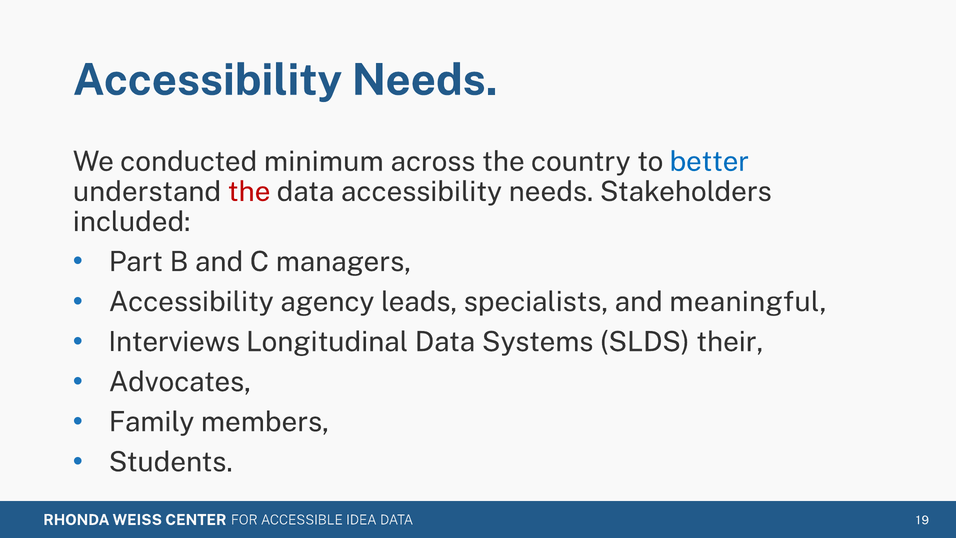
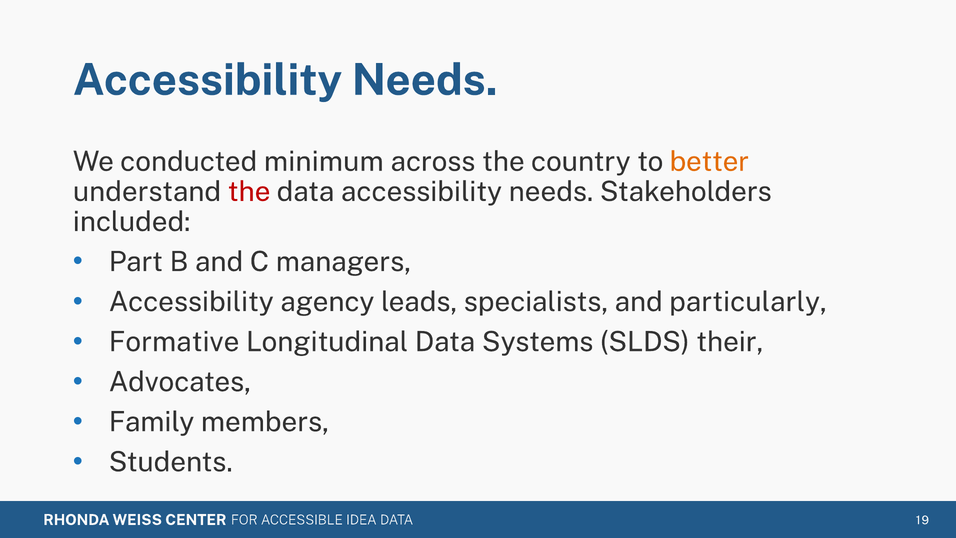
better colour: blue -> orange
meaningful: meaningful -> particularly
Interviews: Interviews -> Formative
